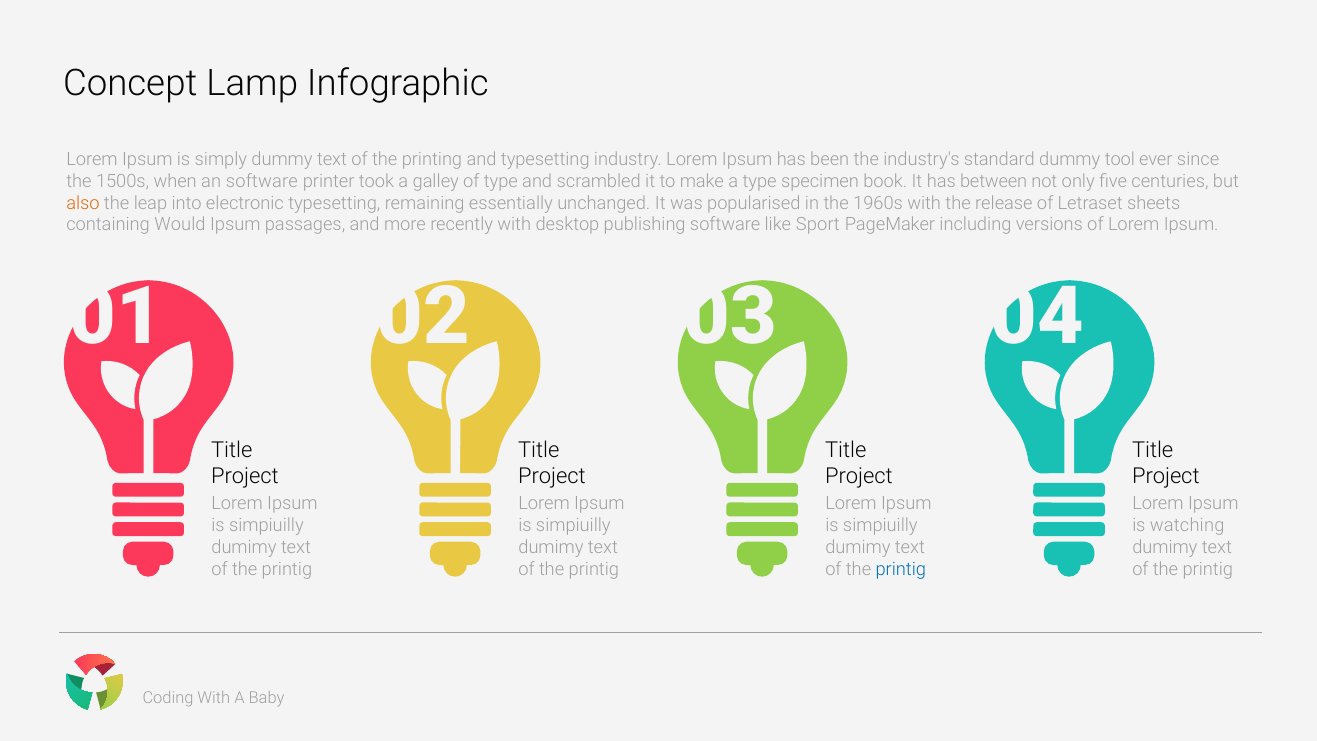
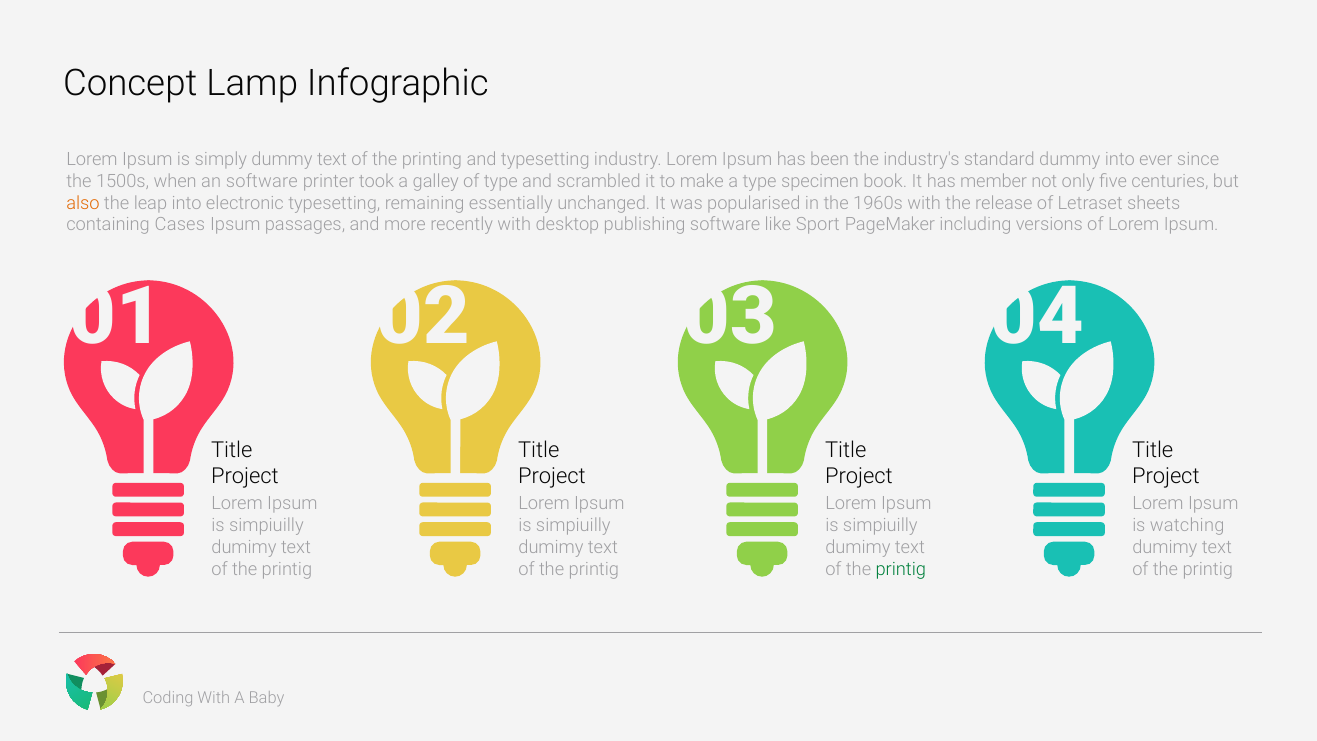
dummy tool: tool -> into
between: between -> member
Would: Would -> Cases
printig at (901, 569) colour: blue -> green
